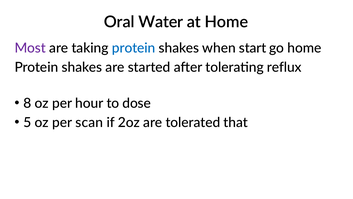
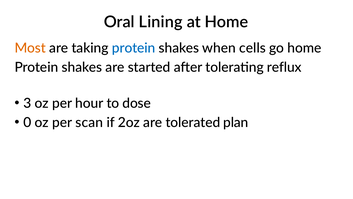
Water: Water -> Lining
Most colour: purple -> orange
start: start -> cells
8: 8 -> 3
5: 5 -> 0
that: that -> plan
